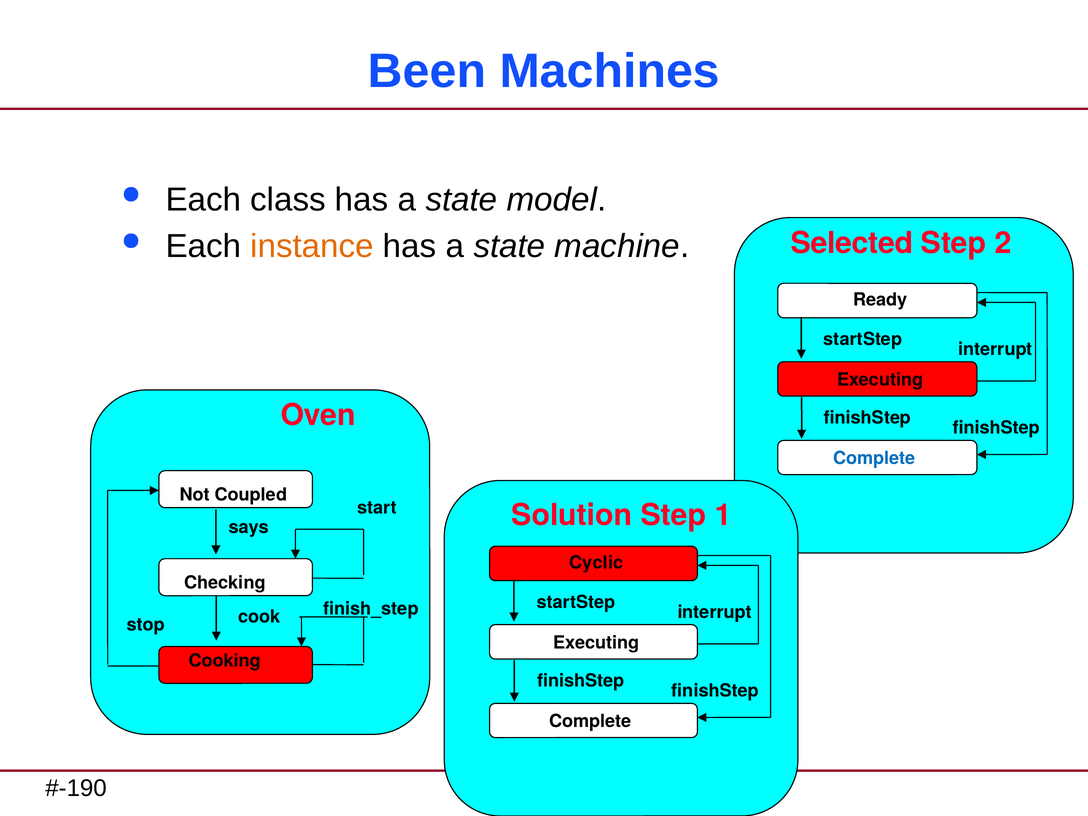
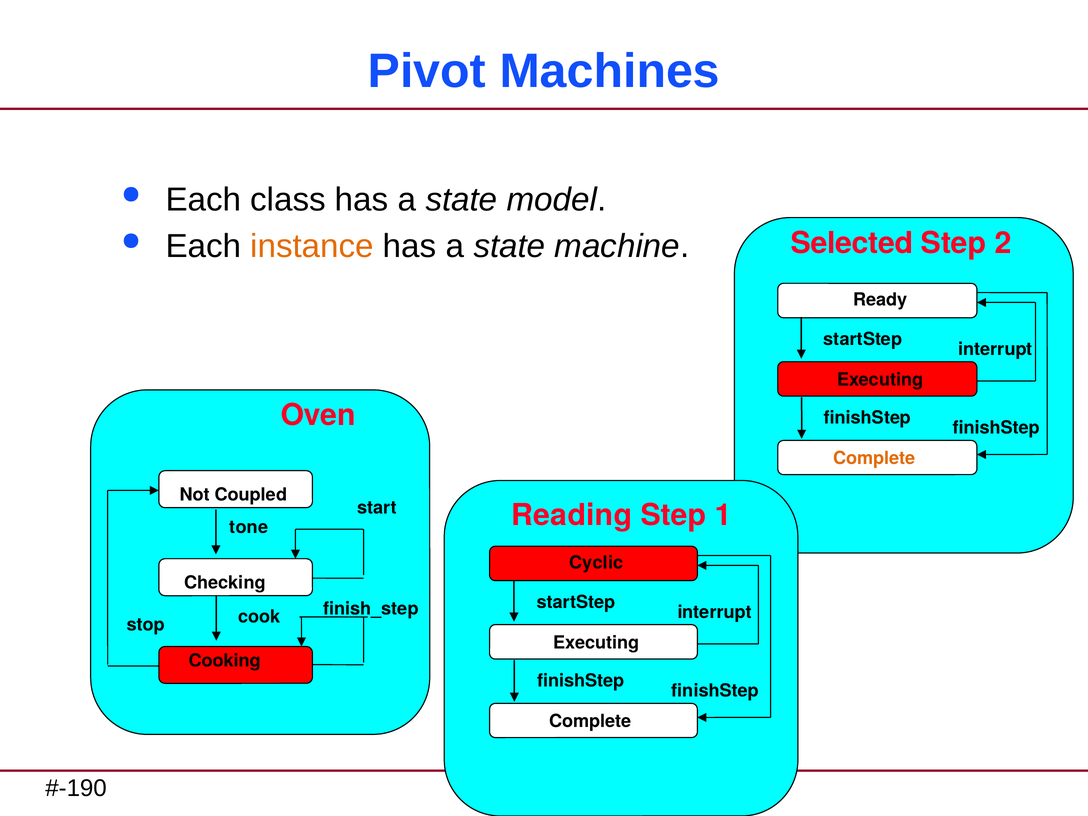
Been: Been -> Pivot
Complete at (874, 458) colour: blue -> orange
Solution: Solution -> Reading
says: says -> tone
